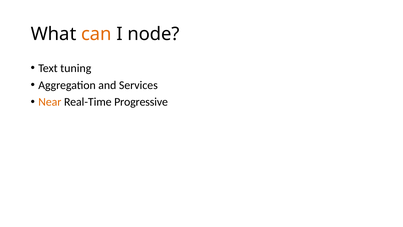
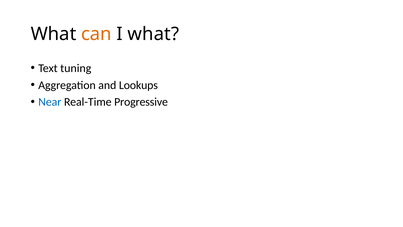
I node: node -> what
Services: Services -> Lookups
Near colour: orange -> blue
